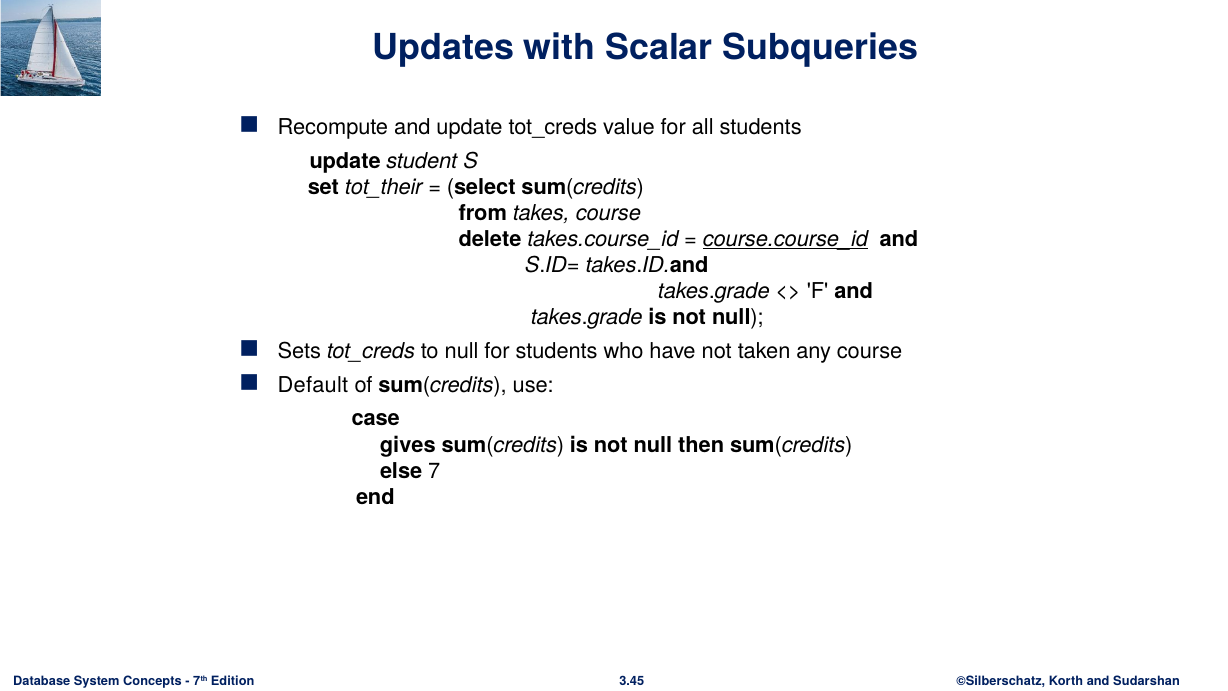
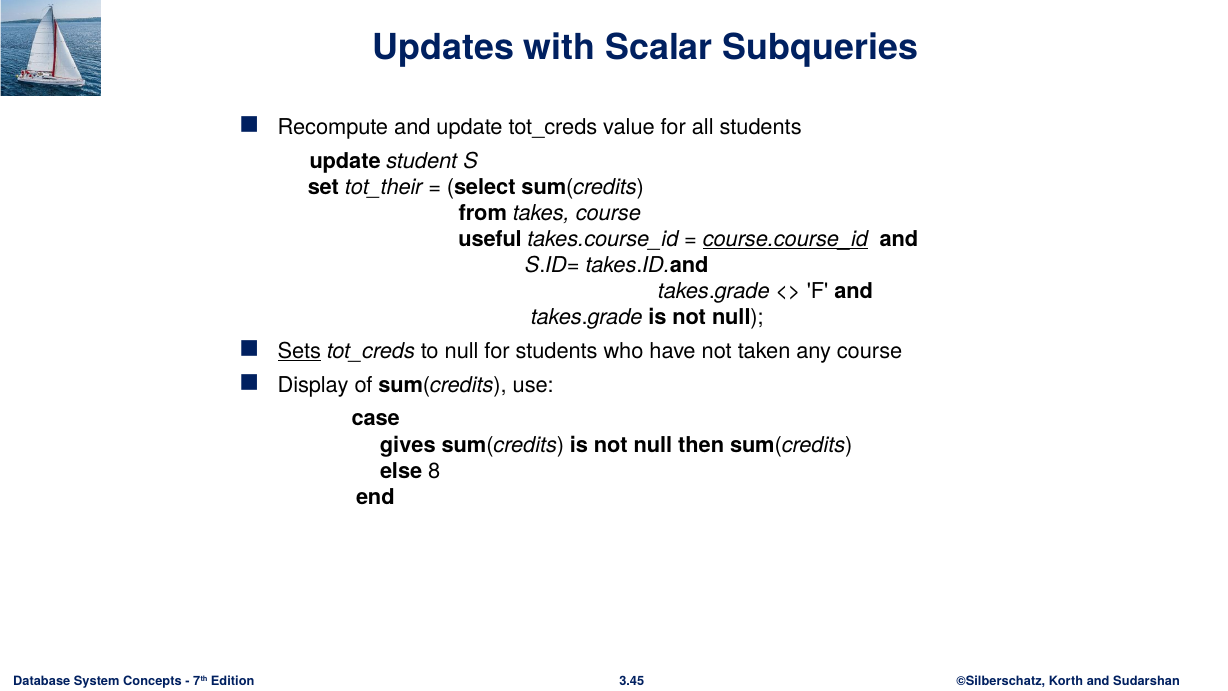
delete: delete -> useful
Sets underline: none -> present
Default: Default -> Display
7: 7 -> 8
